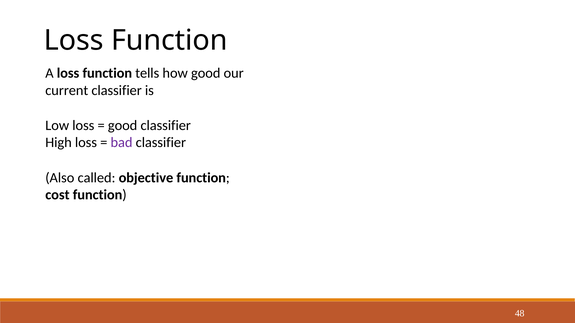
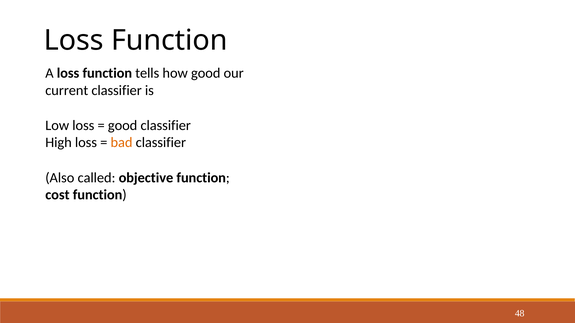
bad colour: purple -> orange
